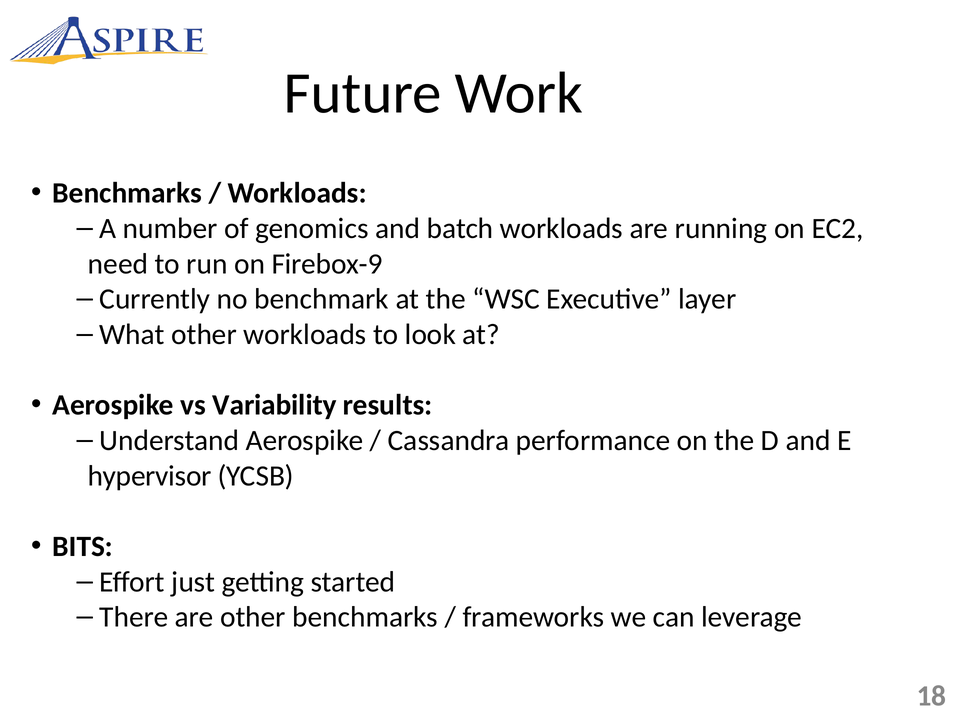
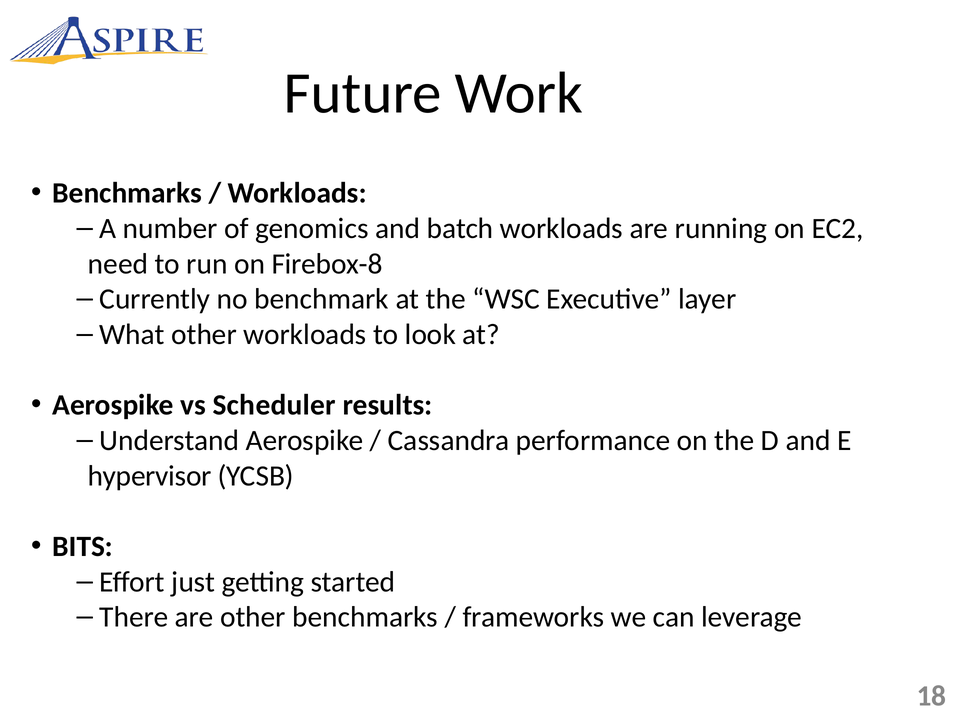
Firebox-9: Firebox-9 -> Firebox-8
Variability: Variability -> Scheduler
